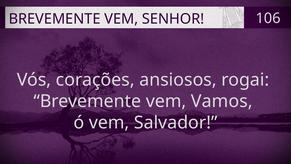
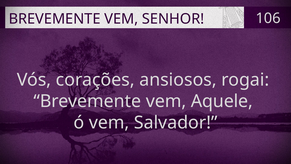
Vamos: Vamos -> Aquele
